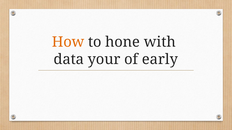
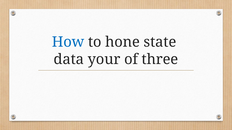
How colour: orange -> blue
with: with -> state
early: early -> three
